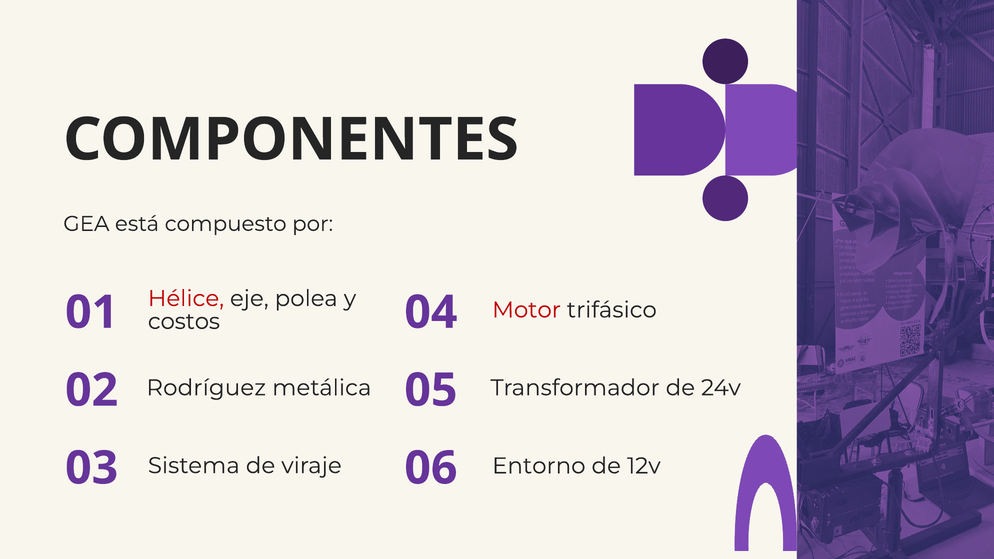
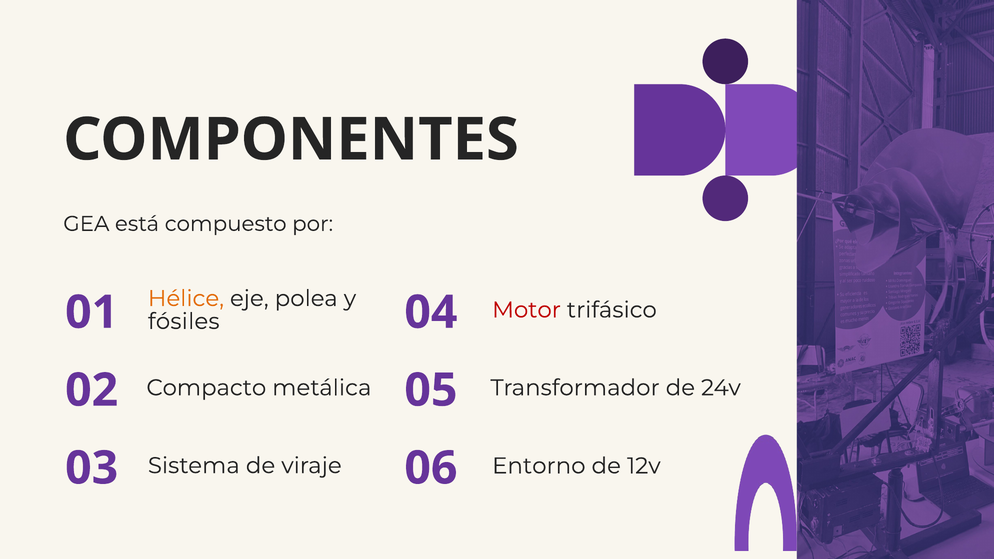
Hélice colour: red -> orange
costos: costos -> fósiles
Rodríguez: Rodríguez -> Compacto
